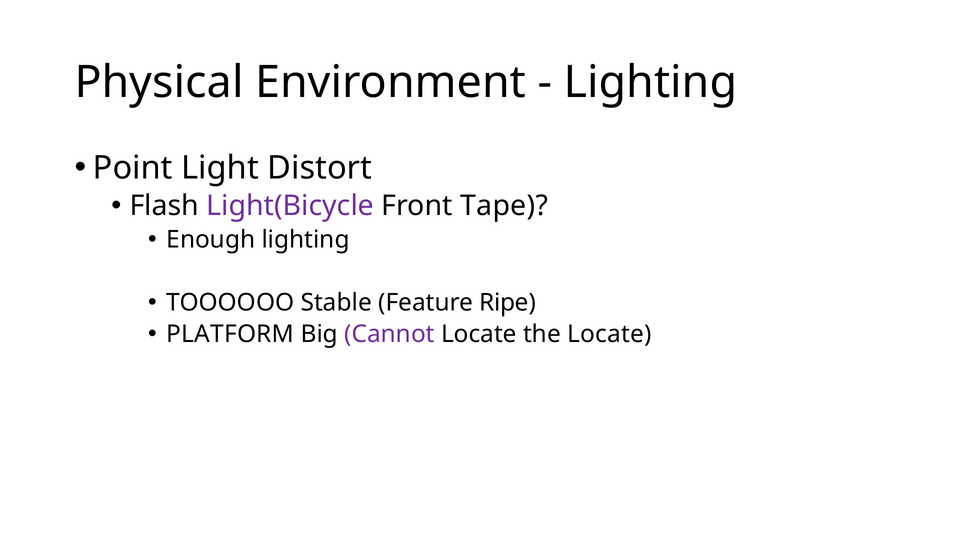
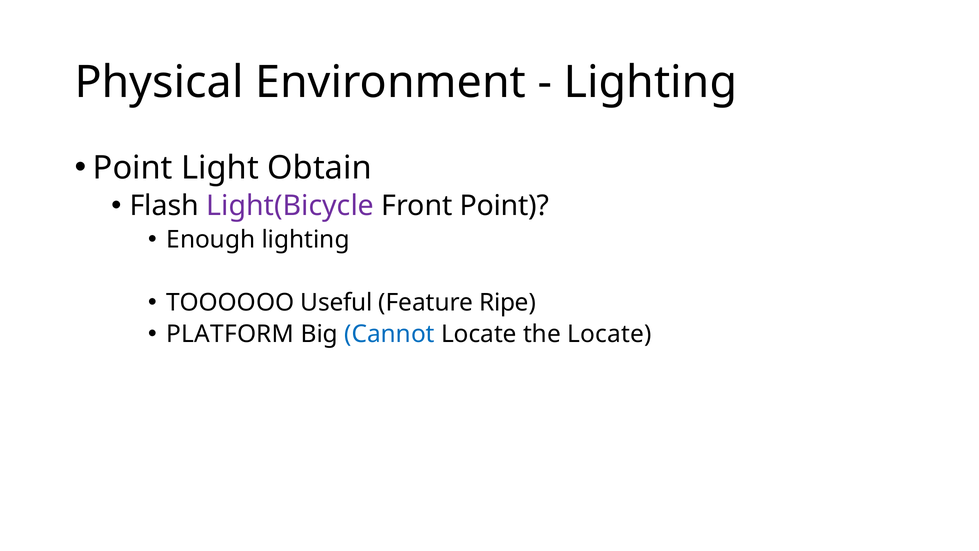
Distort: Distort -> Obtain
Front Tape: Tape -> Point
Stable: Stable -> Useful
Cannot colour: purple -> blue
